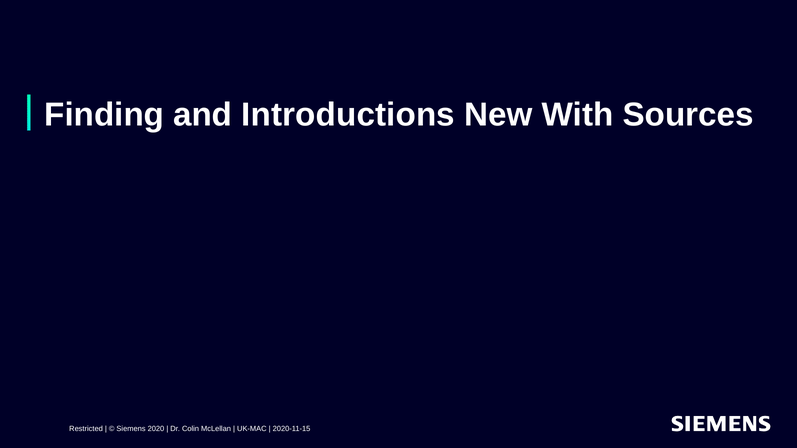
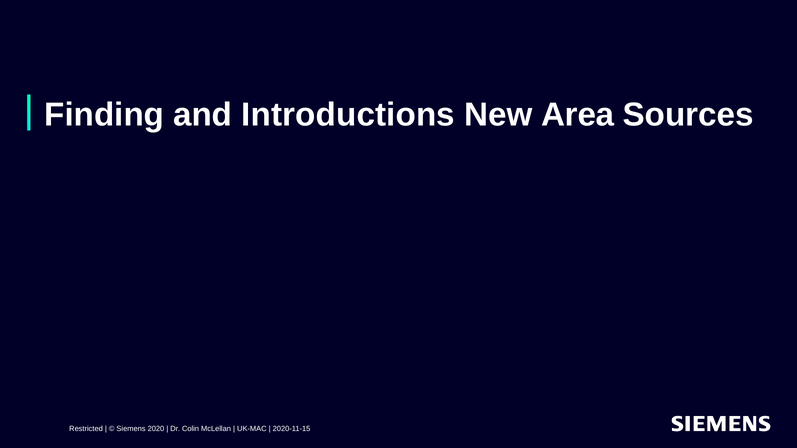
With: With -> Area
